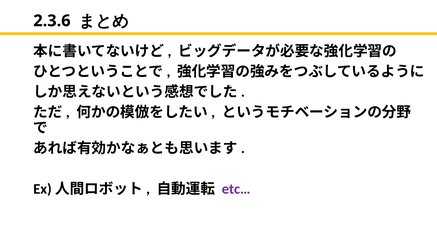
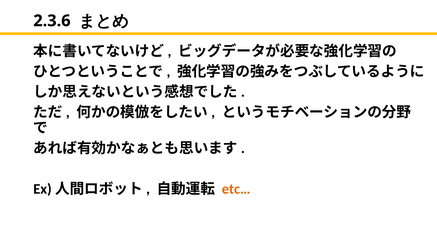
etc… colour: purple -> orange
